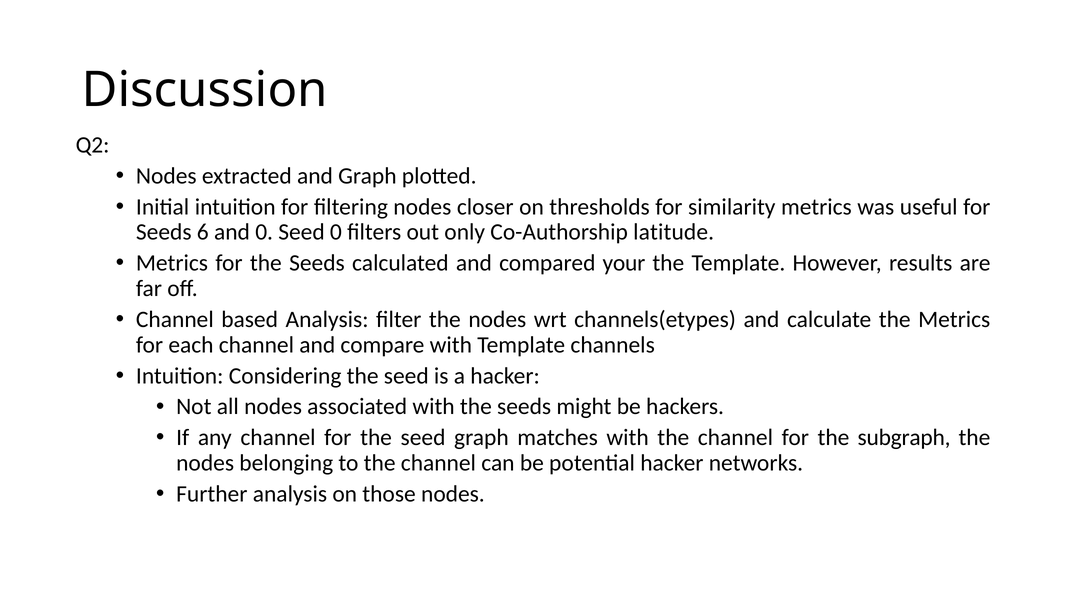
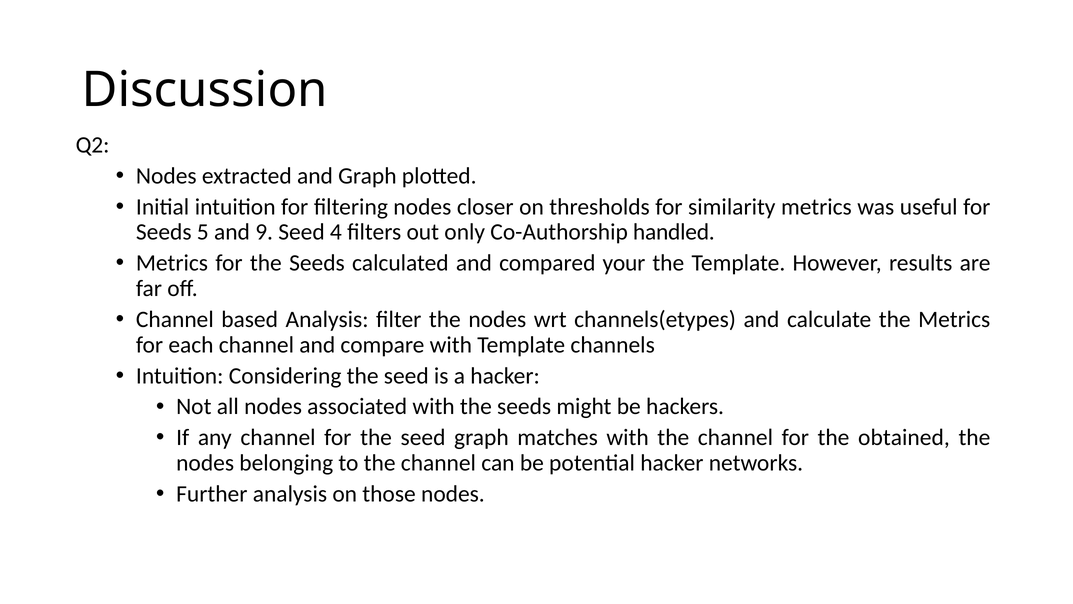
6: 6 -> 5
and 0: 0 -> 9
Seed 0: 0 -> 4
latitude: latitude -> handled
subgraph: subgraph -> obtained
